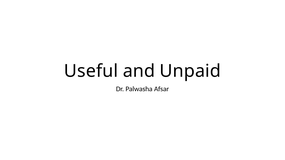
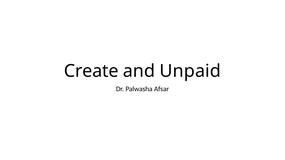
Useful: Useful -> Create
